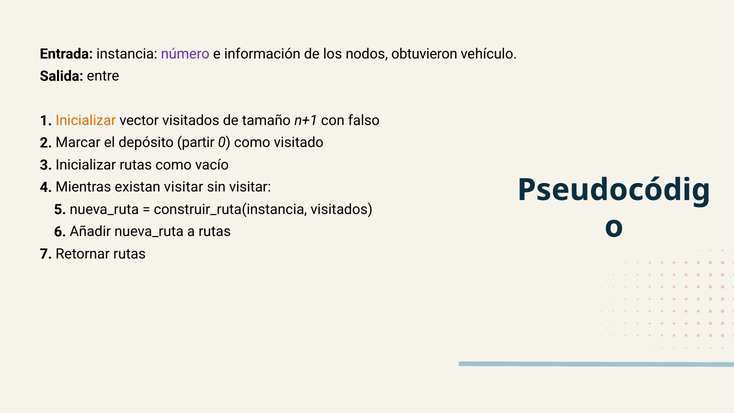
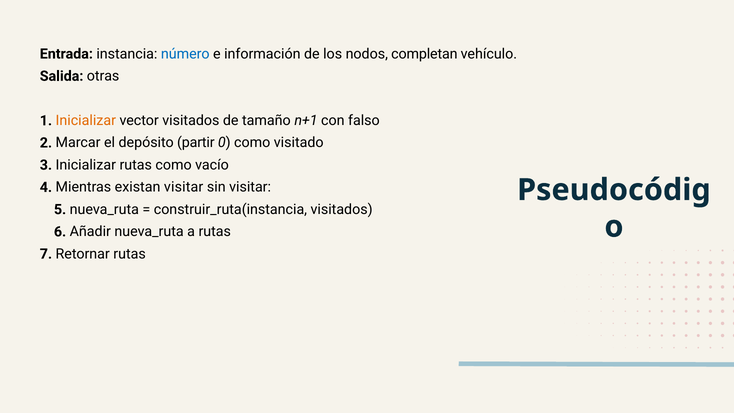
número colour: purple -> blue
obtuvieron: obtuvieron -> completan
entre: entre -> otras
